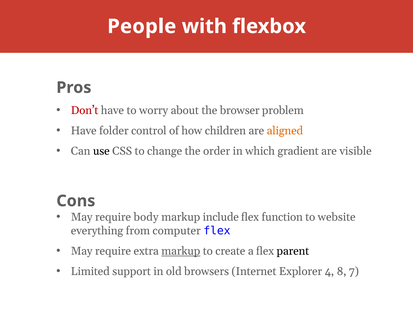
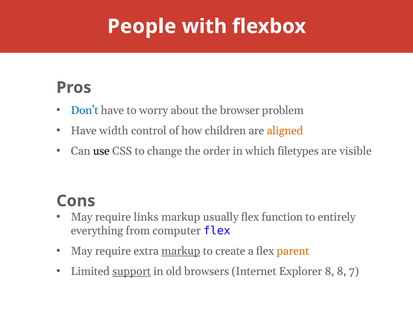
Don’t colour: red -> blue
folder: folder -> width
gradient: gradient -> filetypes
body: body -> links
include: include -> usually
website: website -> entirely
parent colour: black -> orange
support underline: none -> present
Explorer 4: 4 -> 8
